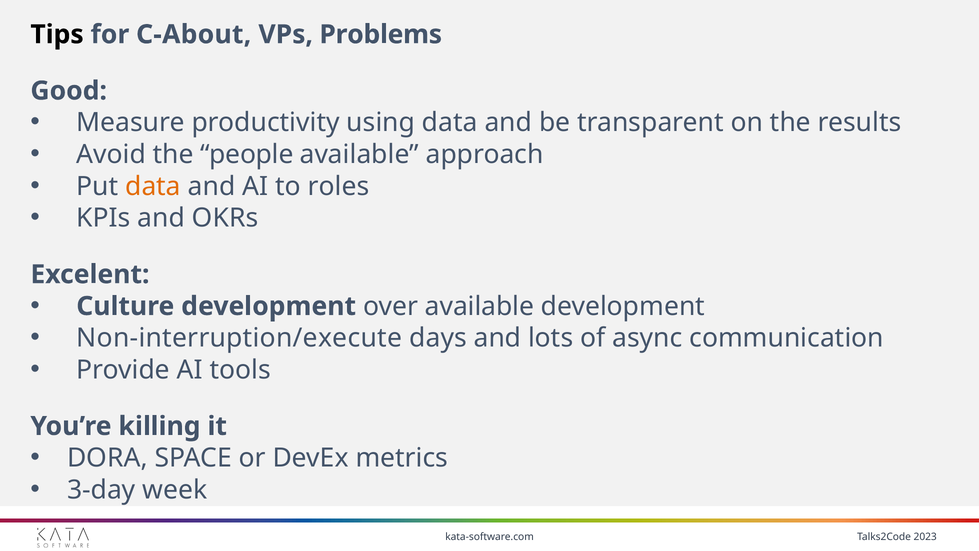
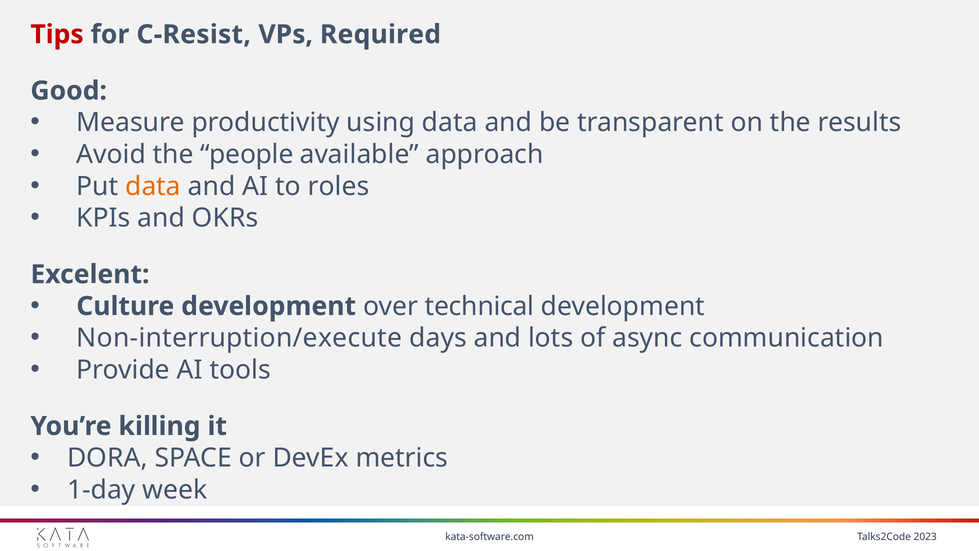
Tips colour: black -> red
C-About: C-About -> C-Resist
Problems: Problems -> Required
over available: available -> technical
3-day: 3-day -> 1-day
